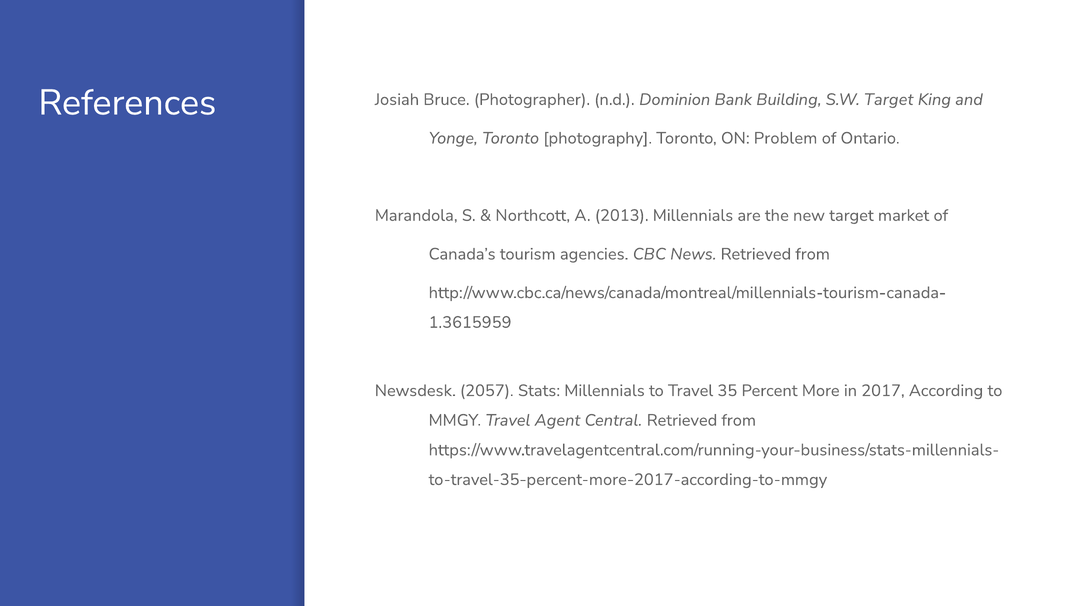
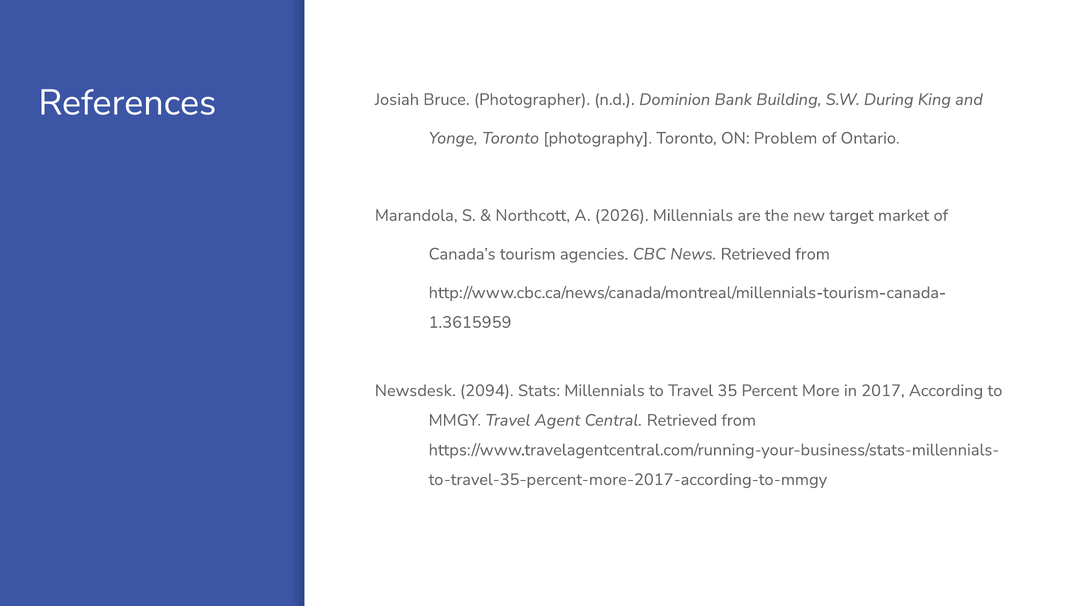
S.W Target: Target -> During
2013: 2013 -> 2026
2057: 2057 -> 2094
